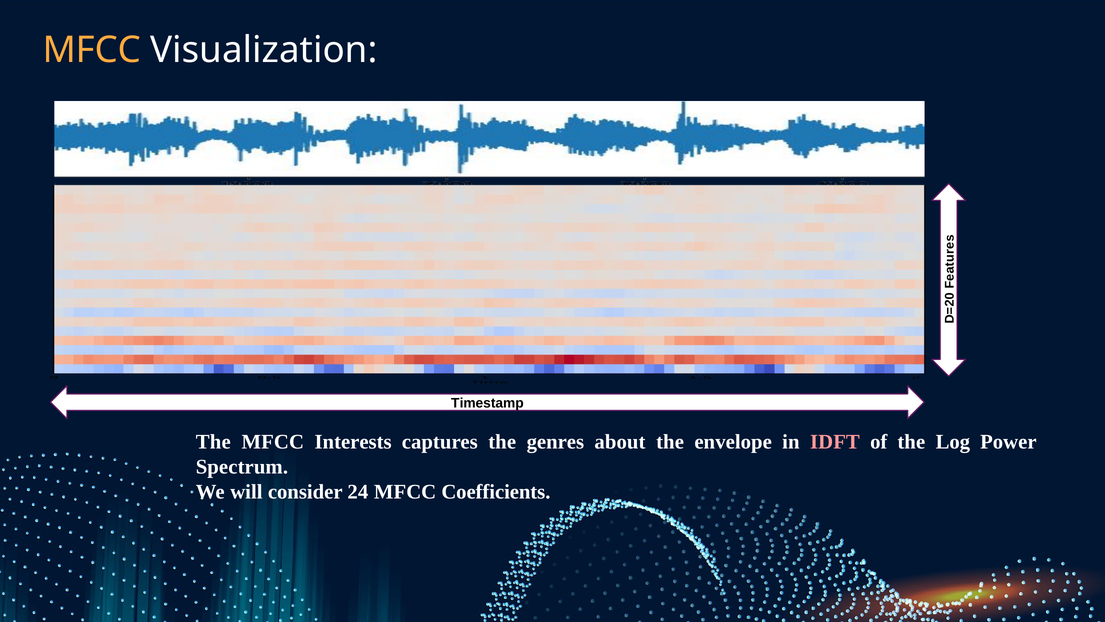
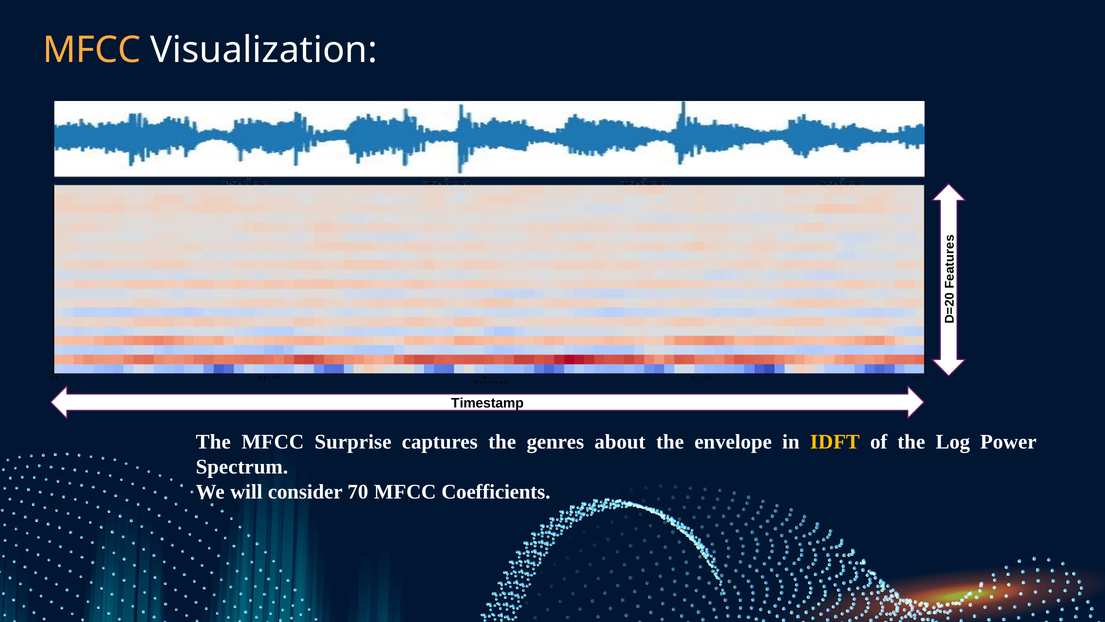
Interests: Interests -> Surprise
IDFT colour: pink -> yellow
24: 24 -> 70
